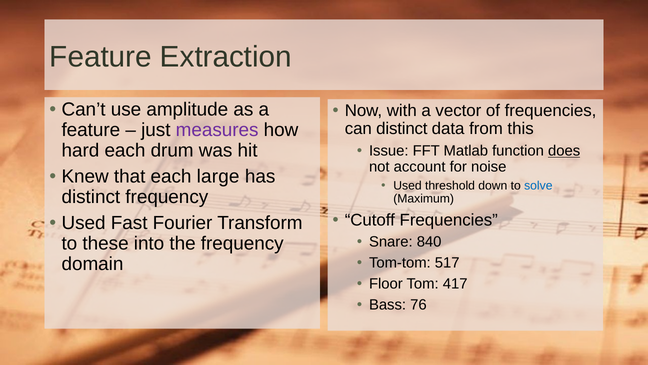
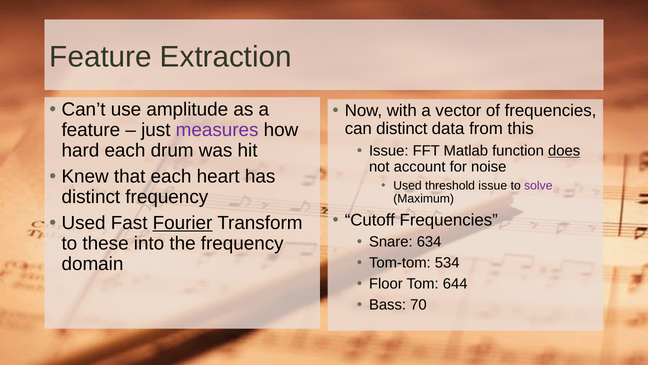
large: large -> heart
threshold down: down -> issue
solve colour: blue -> purple
Fourier underline: none -> present
840: 840 -> 634
517: 517 -> 534
417: 417 -> 644
76: 76 -> 70
